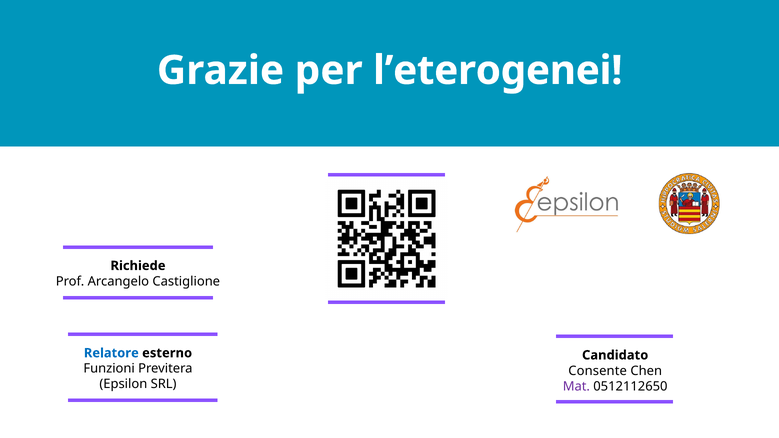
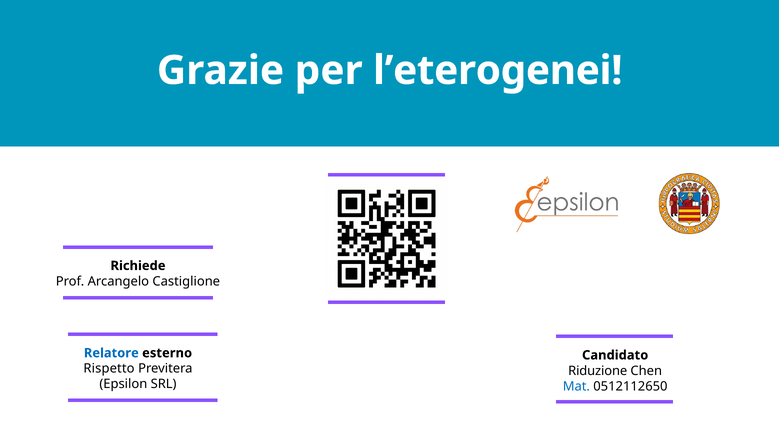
Funzioni: Funzioni -> Rispetto
Consente: Consente -> Riduzione
Mat colour: purple -> blue
